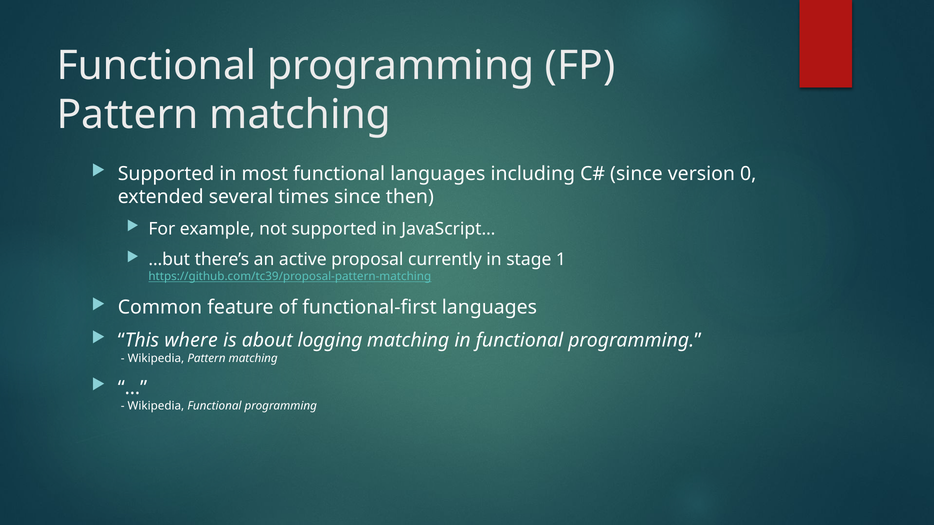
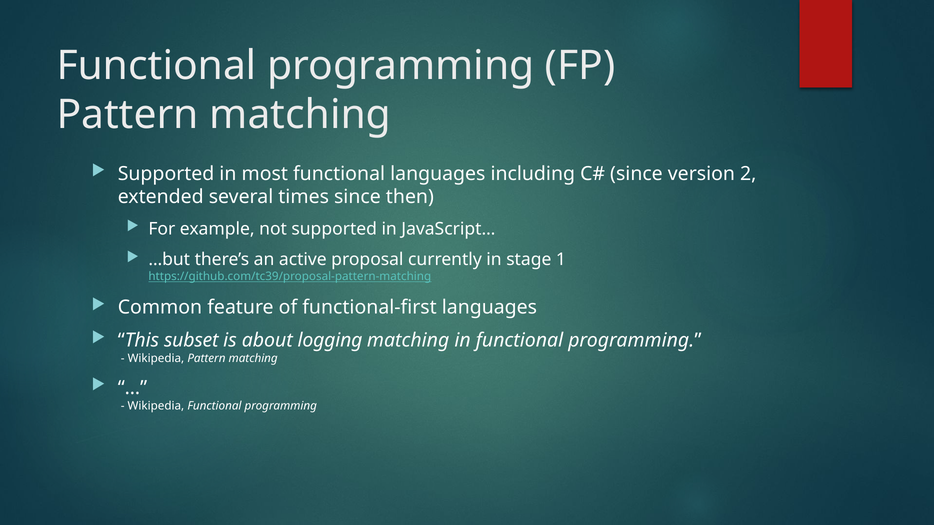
0: 0 -> 2
where: where -> subset
